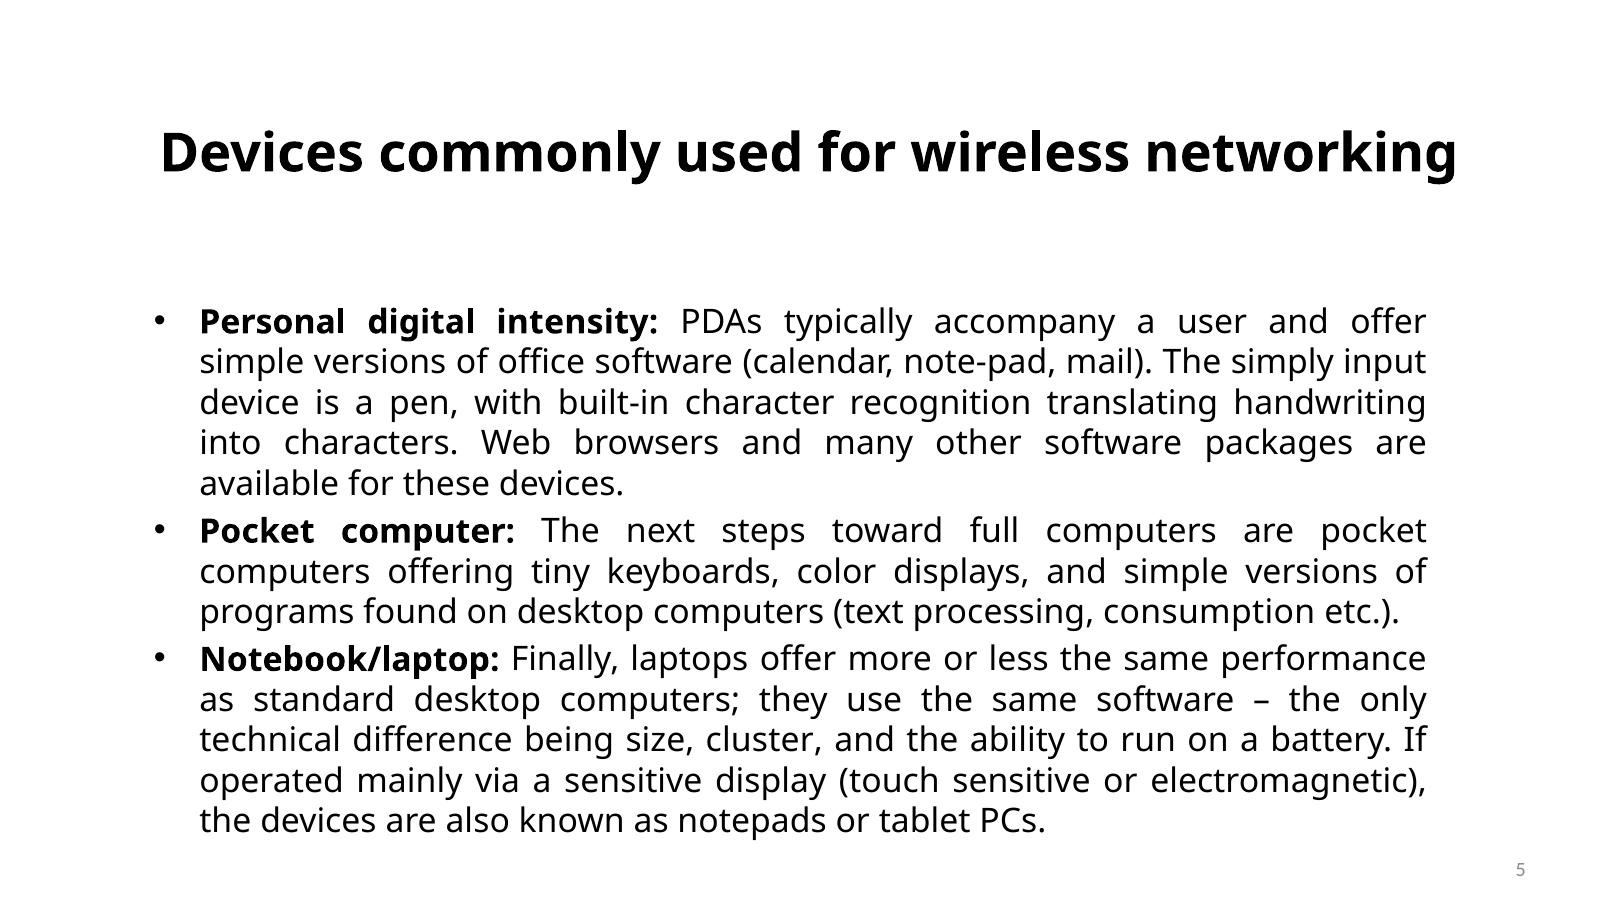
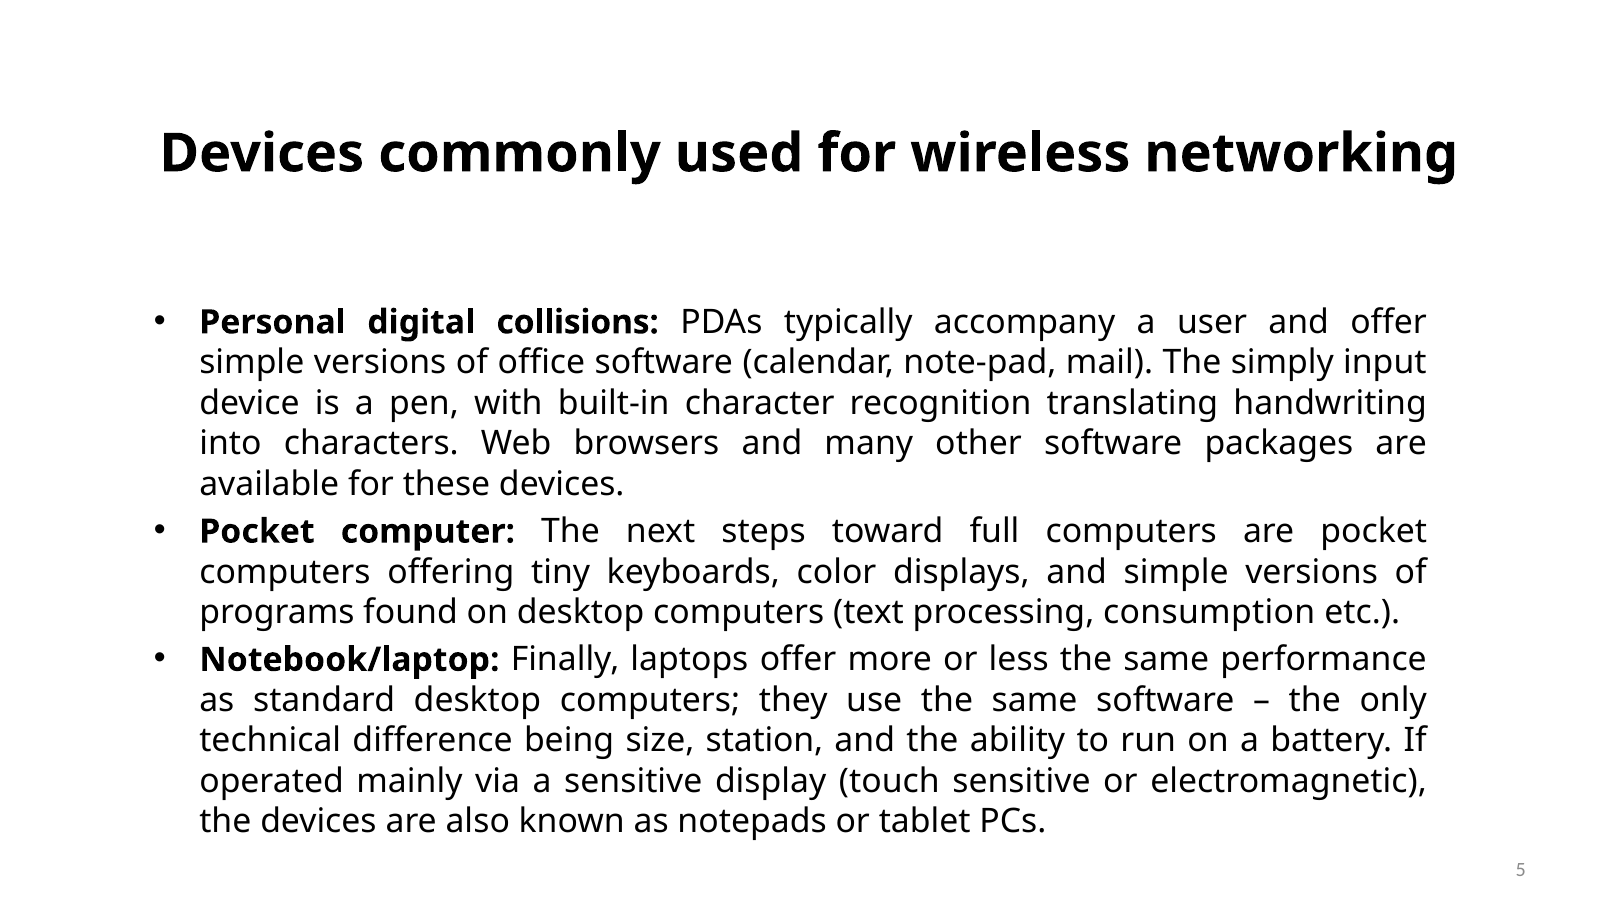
intensity: intensity -> collisions
cluster: cluster -> station
